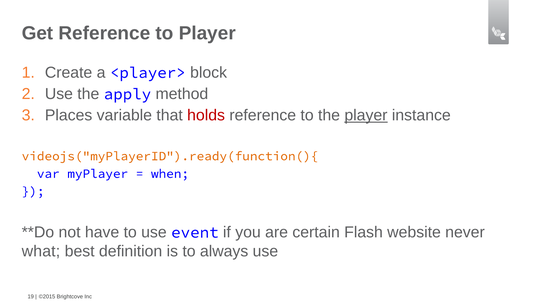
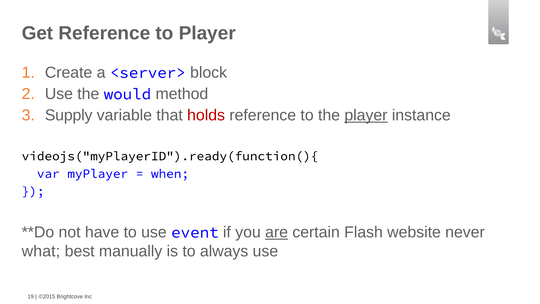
<player>: <player> -> <server>
apply: apply -> would
Places: Places -> Supply
videojs("myPlayerID").ready(function(){ colour: orange -> black
are underline: none -> present
definition: definition -> manually
